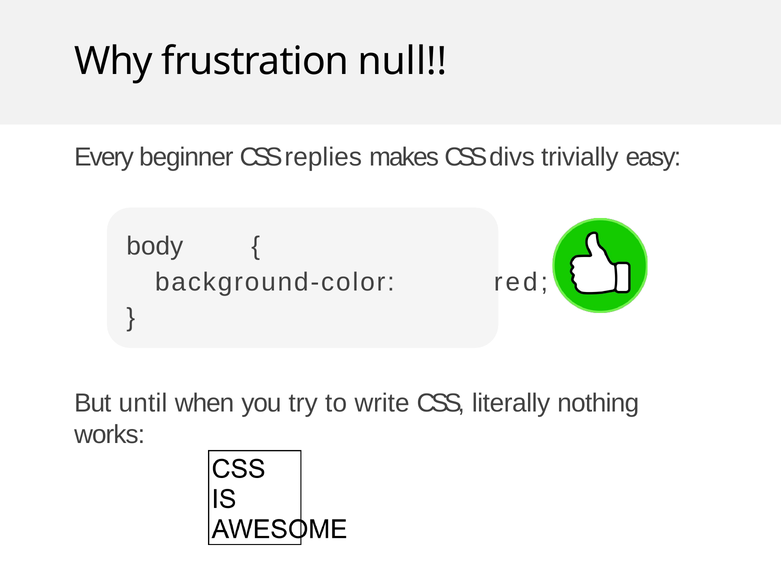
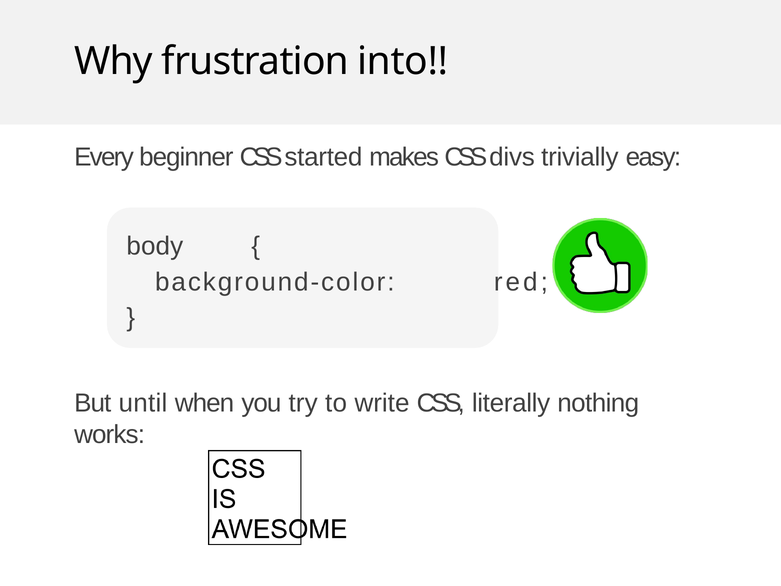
null: null -> into
replies: replies -> started
